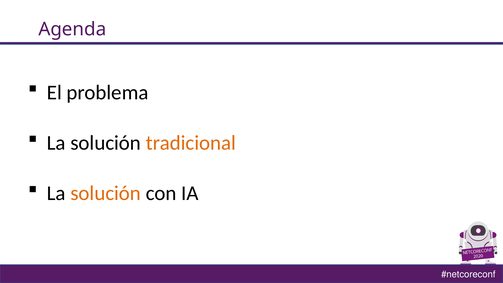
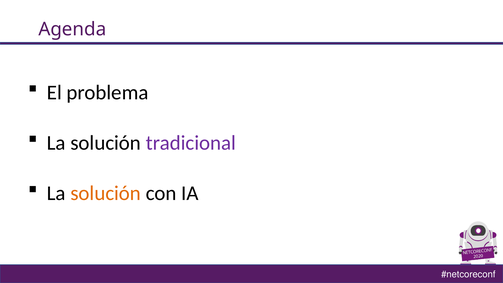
tradicional colour: orange -> purple
